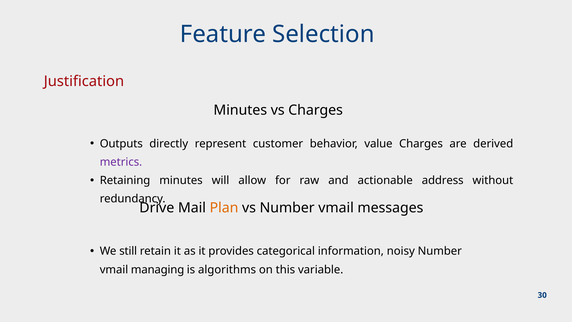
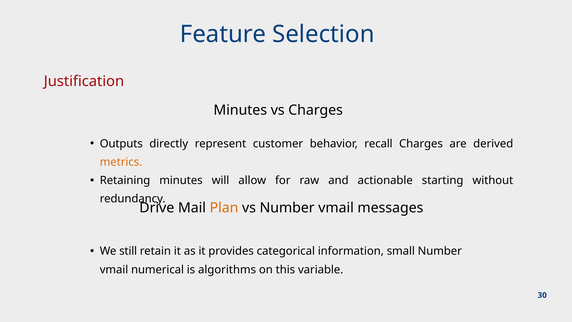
value: value -> recall
metrics colour: purple -> orange
address: address -> starting
noisy: noisy -> small
managing: managing -> numerical
